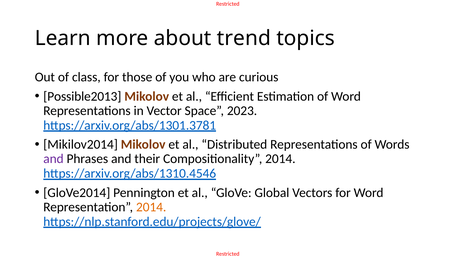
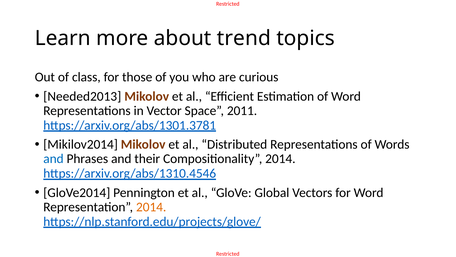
Possible2013: Possible2013 -> Needed2013
2023: 2023 -> 2011
and at (53, 159) colour: purple -> blue
